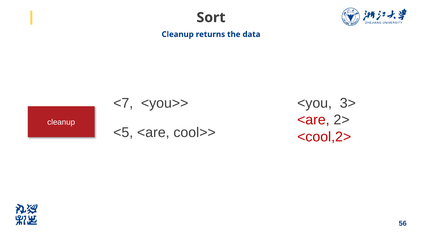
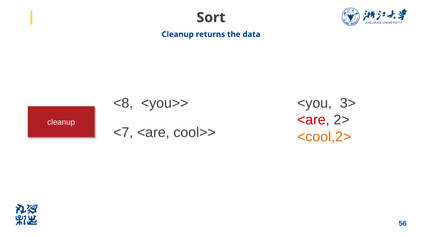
<7: <7 -> <8
<5: <5 -> <7
<cool,2> colour: red -> orange
